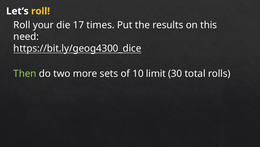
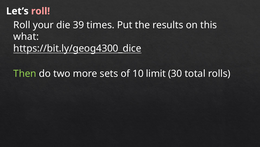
roll at (41, 11) colour: yellow -> pink
17: 17 -> 39
need: need -> what
